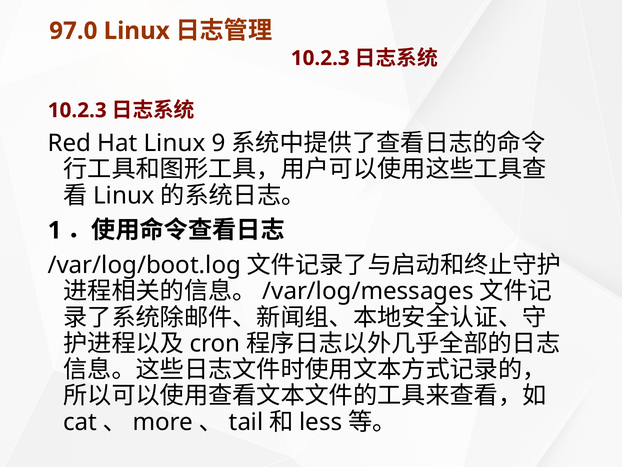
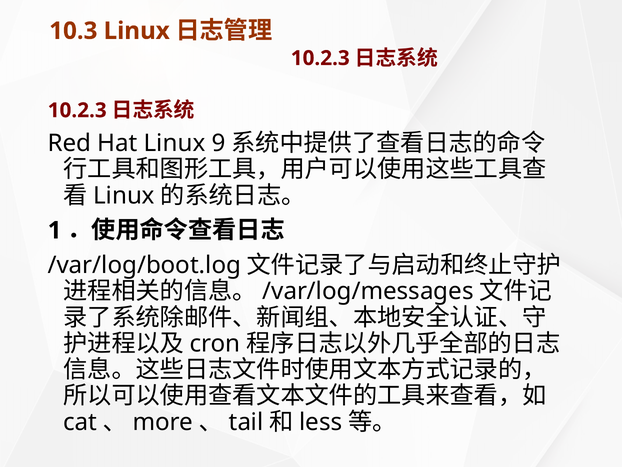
97.0: 97.0 -> 10.3
